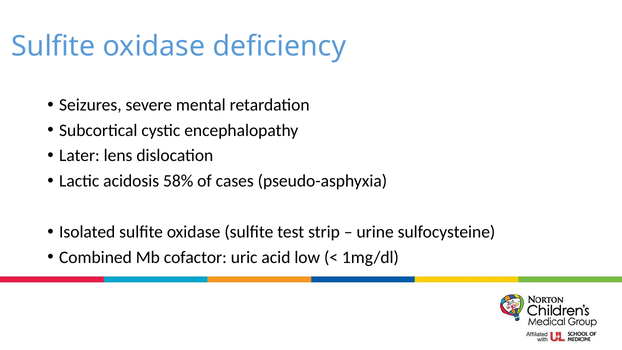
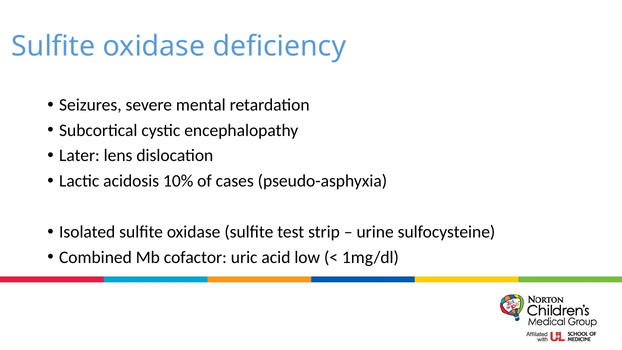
58%: 58% -> 10%
